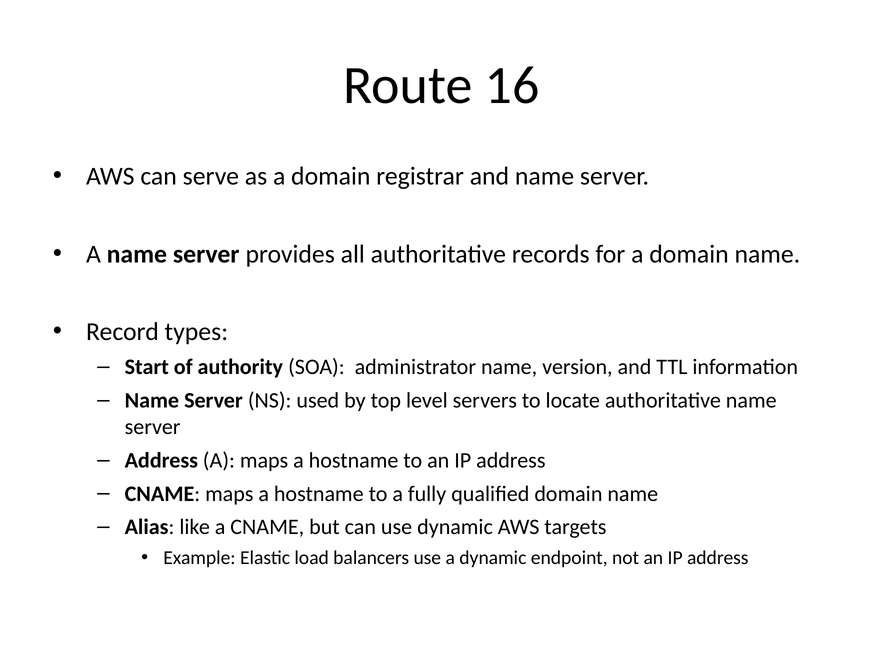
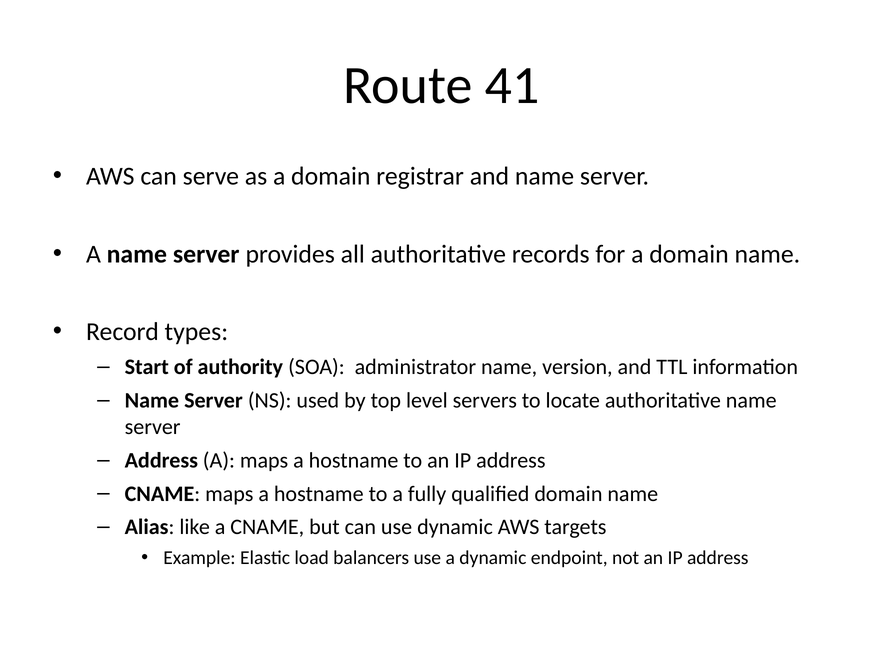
16: 16 -> 41
